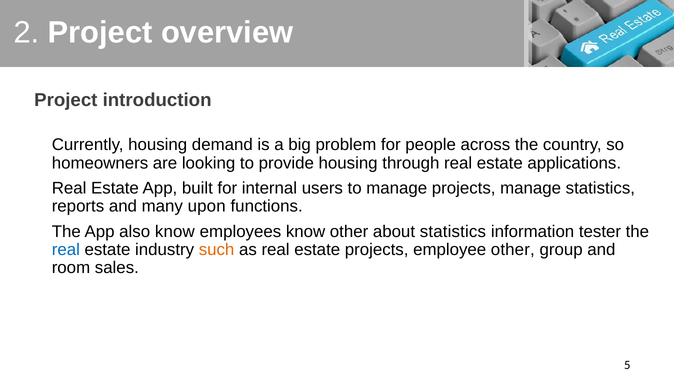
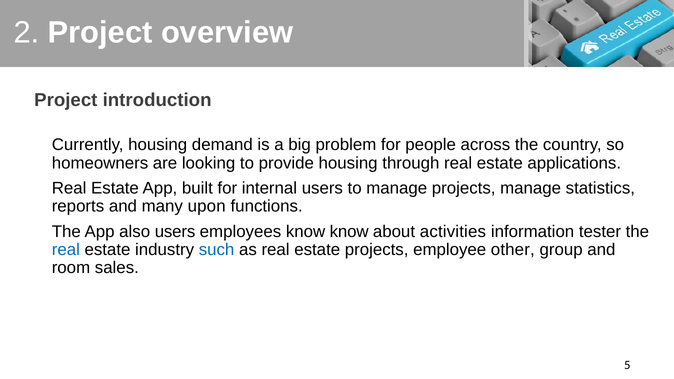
also know: know -> users
know other: other -> know
about statistics: statistics -> activities
such colour: orange -> blue
